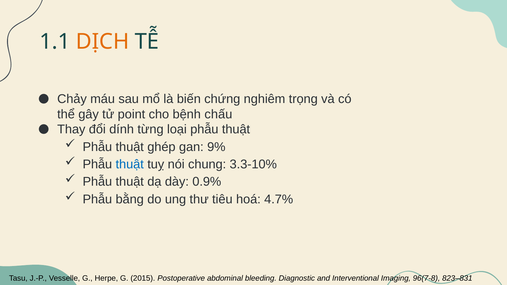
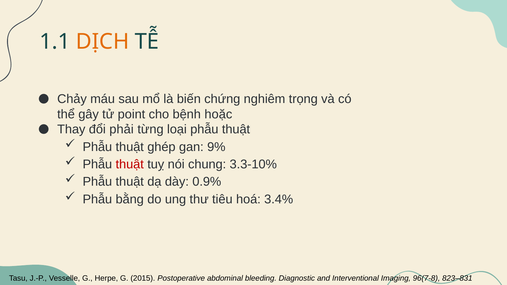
chấu: chấu -> hoặc
dính: dính -> phải
thuật at (130, 164) colour: blue -> red
4.7%: 4.7% -> 3.4%
